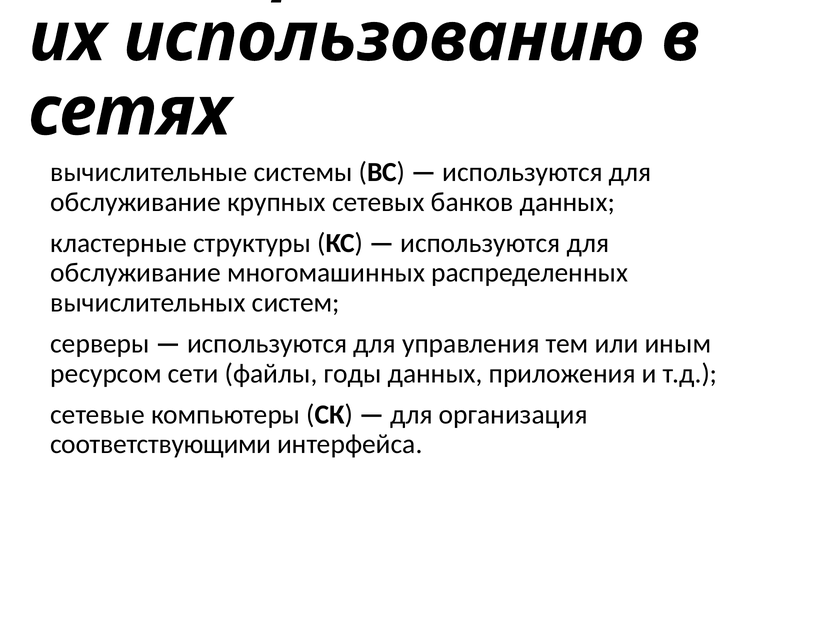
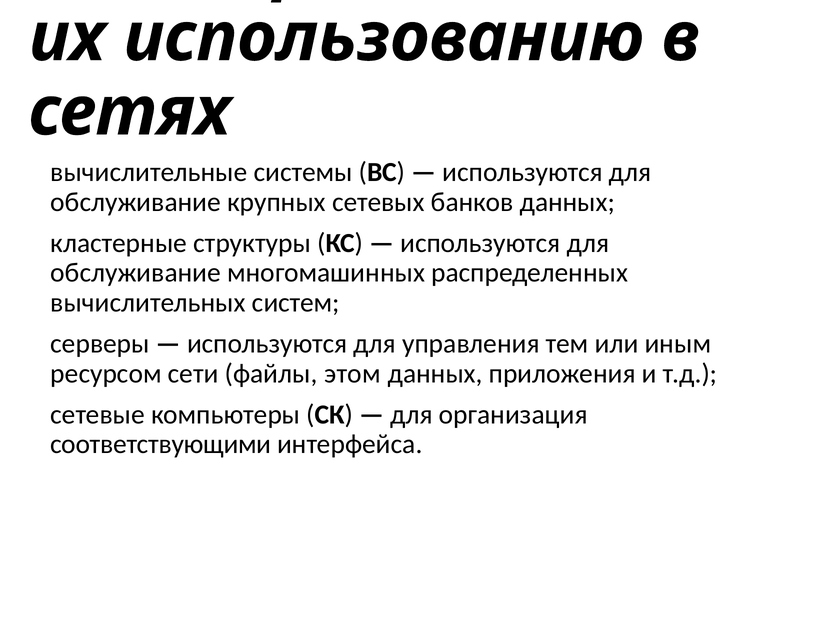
годы: годы -> этом
